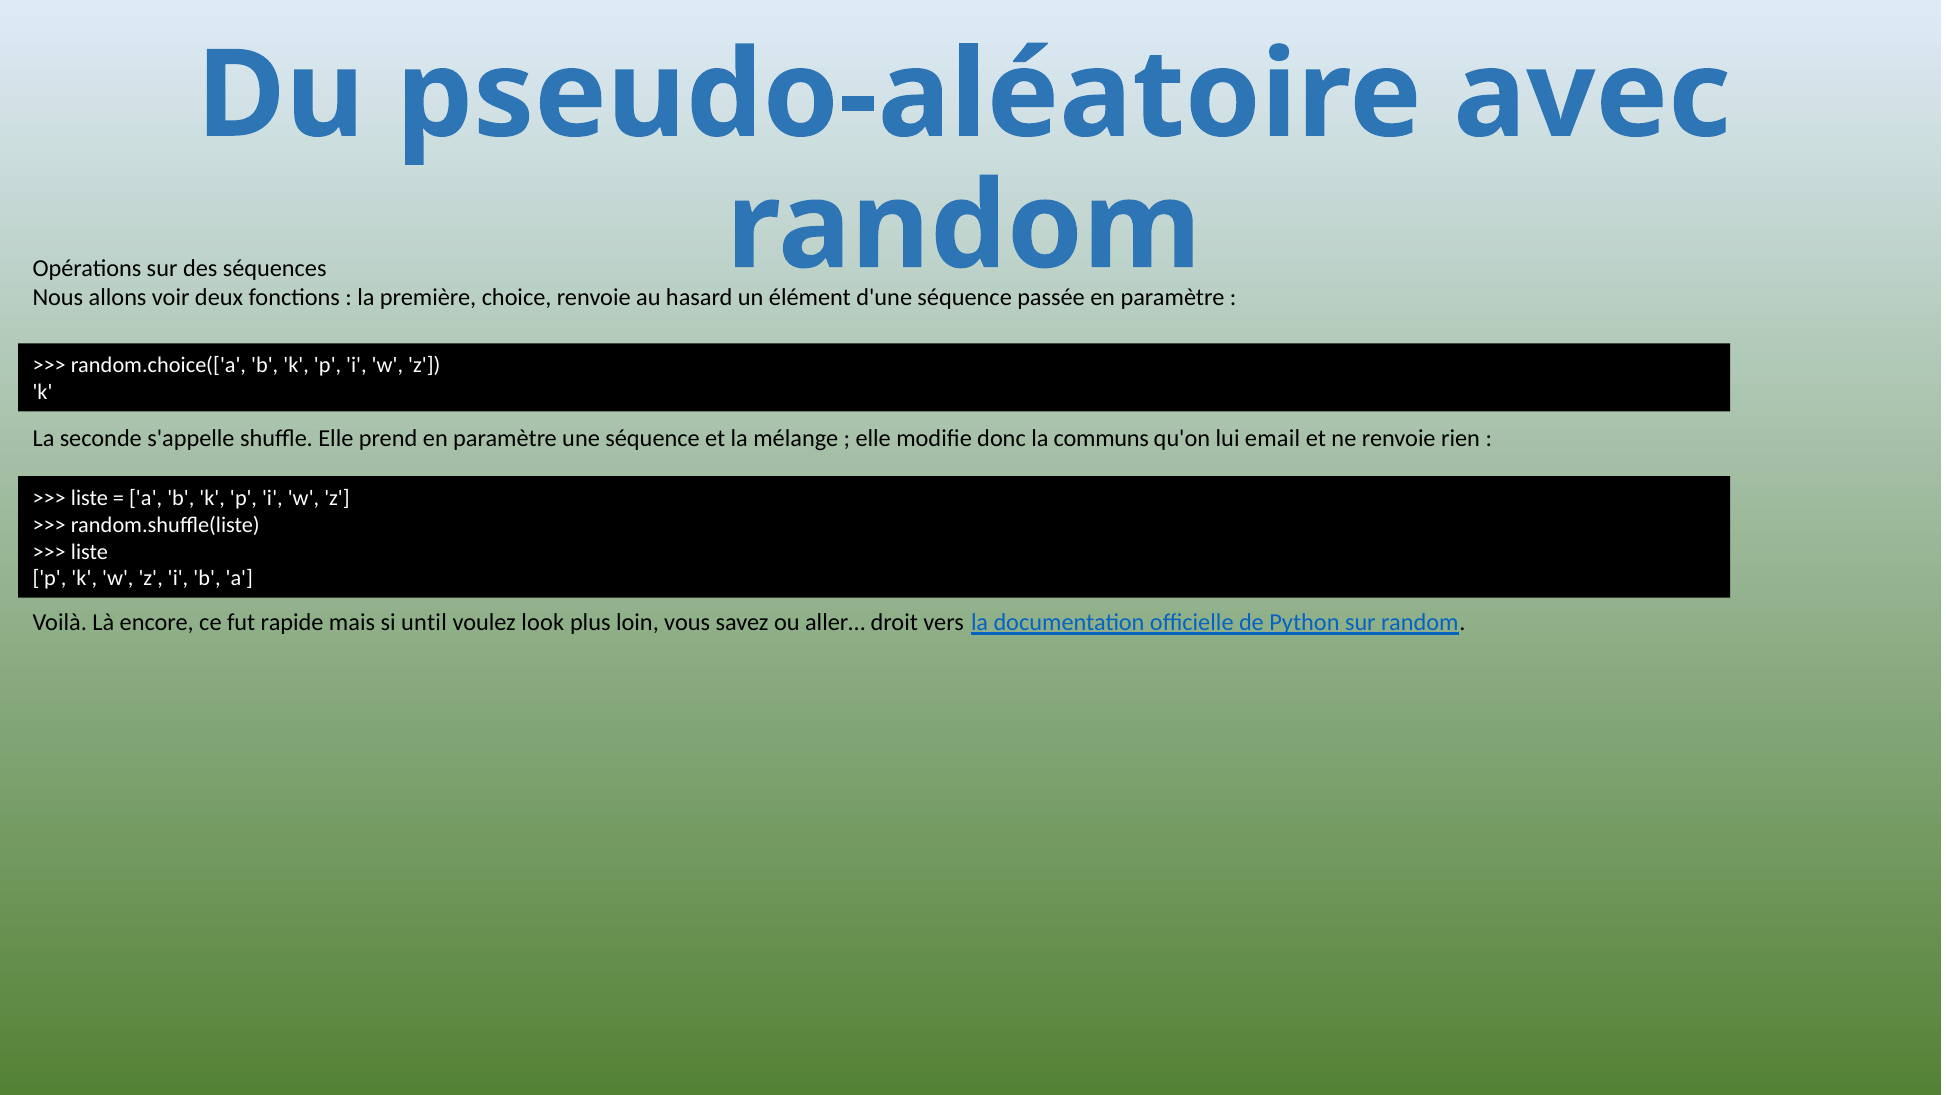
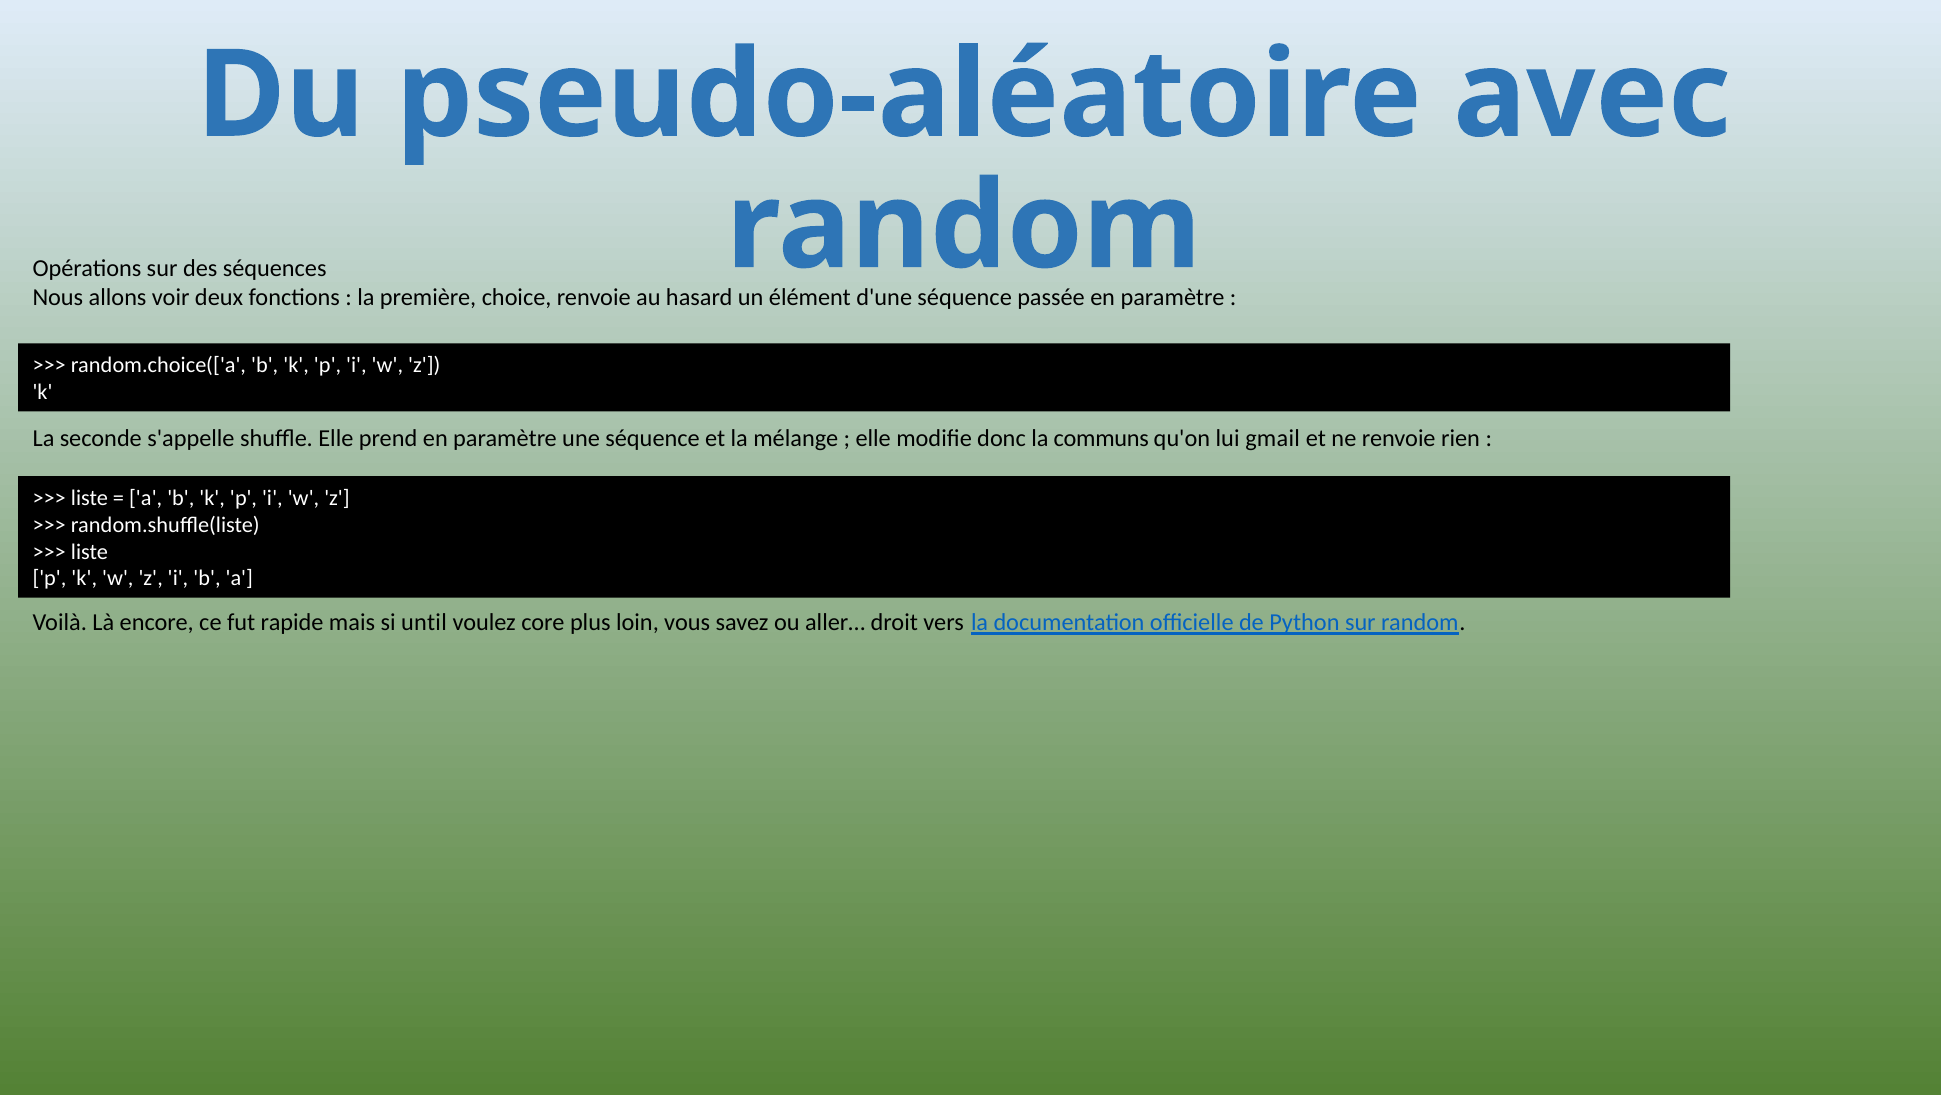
email: email -> gmail
look: look -> core
